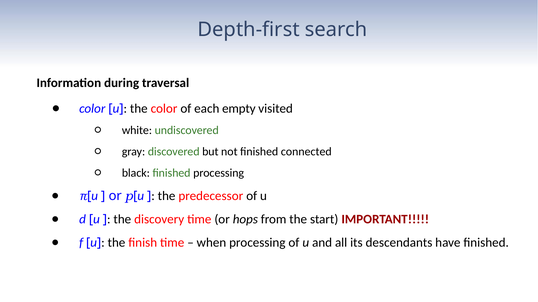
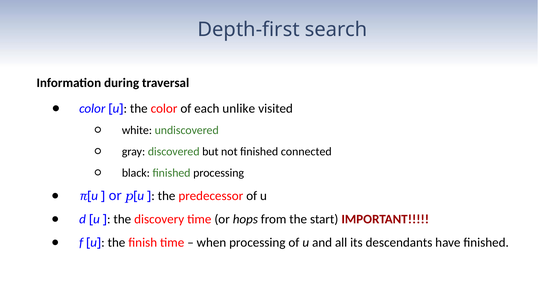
empty: empty -> unlike
